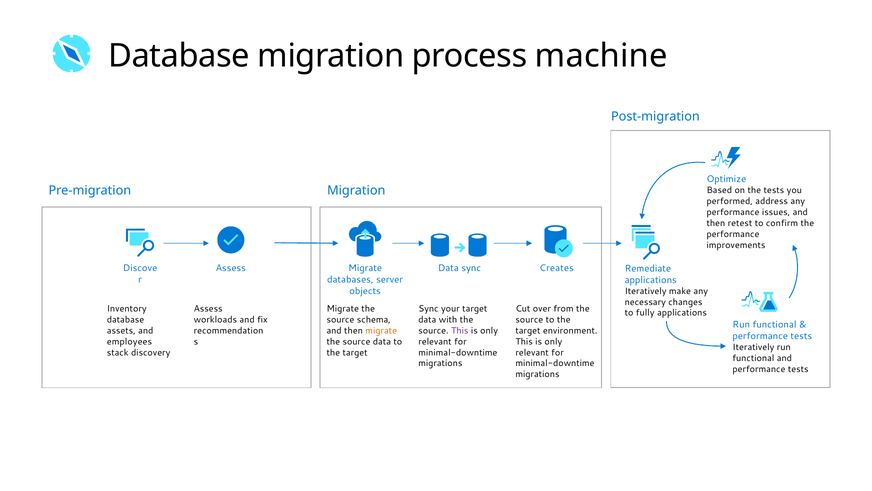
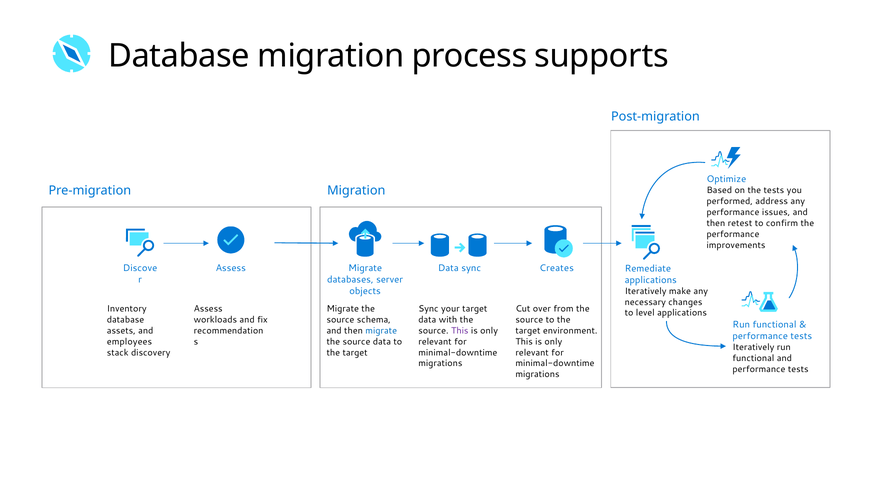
machine: machine -> supports
fully: fully -> level
migrate at (381, 330) colour: orange -> blue
